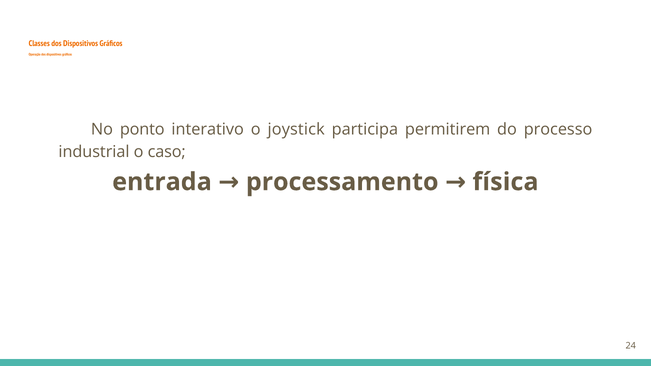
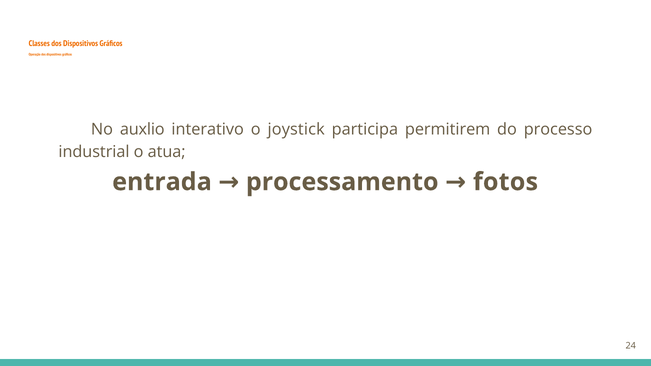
ponto: ponto -> auxlio
caso: caso -> atua
física: física -> fotos
